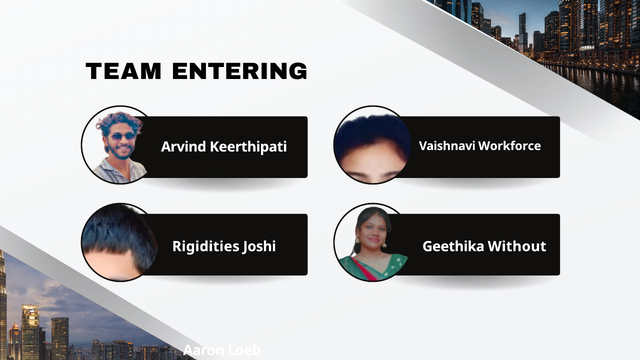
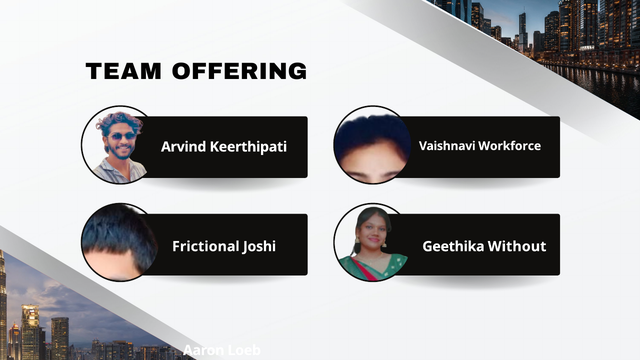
ENTERING: ENTERING -> OFFERING
Rigidities: Rigidities -> Frictional
